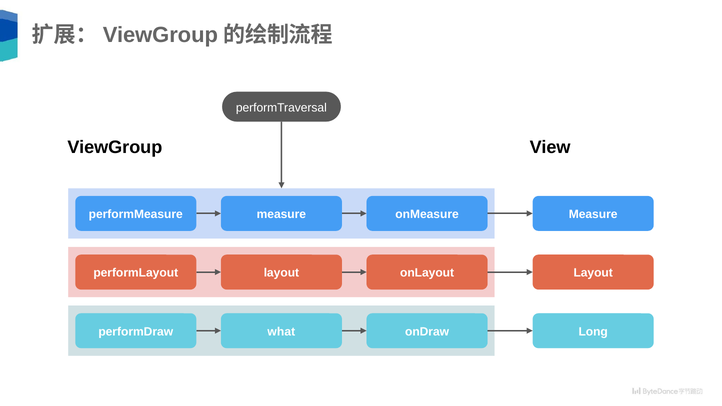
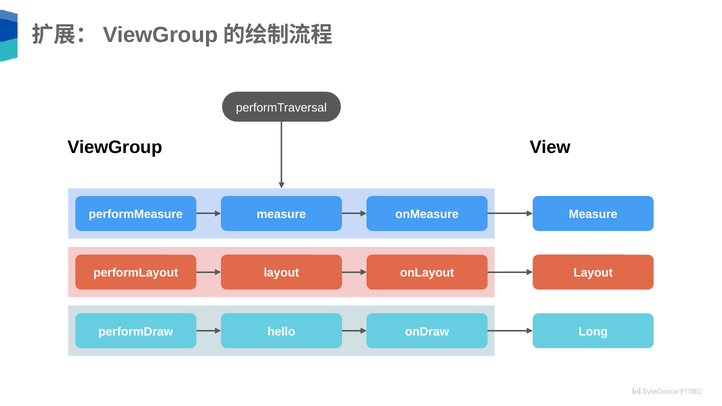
what: what -> hello
